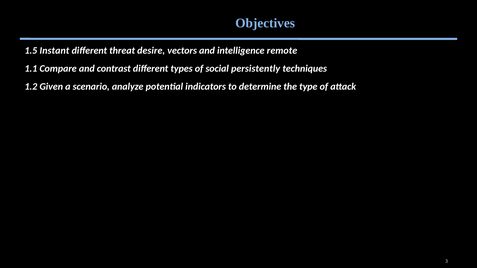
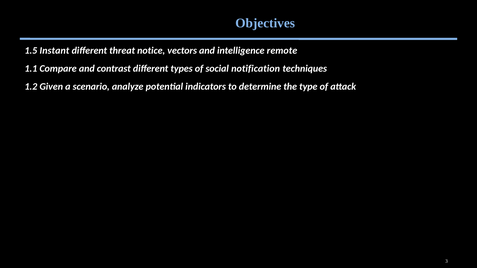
desire: desire -> notice
persistently: persistently -> notification
